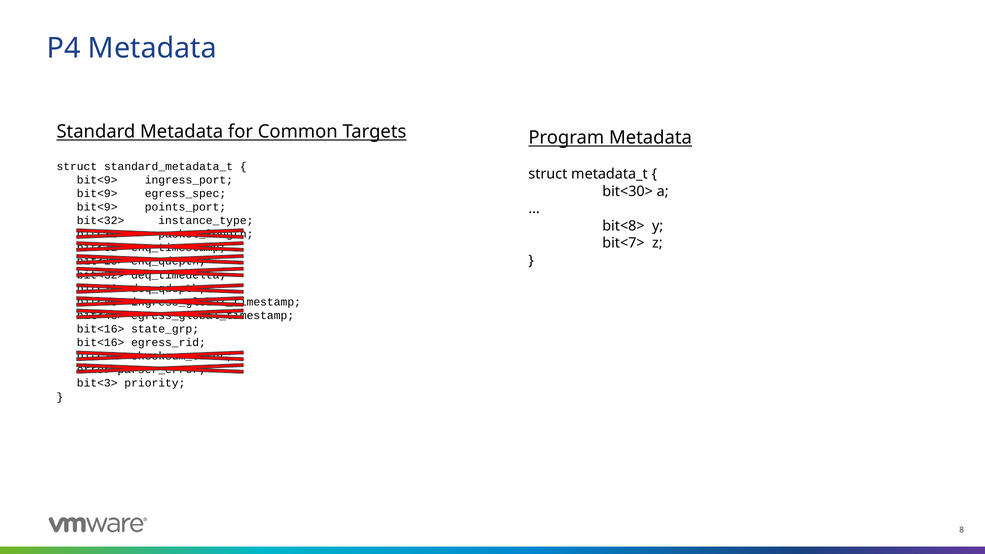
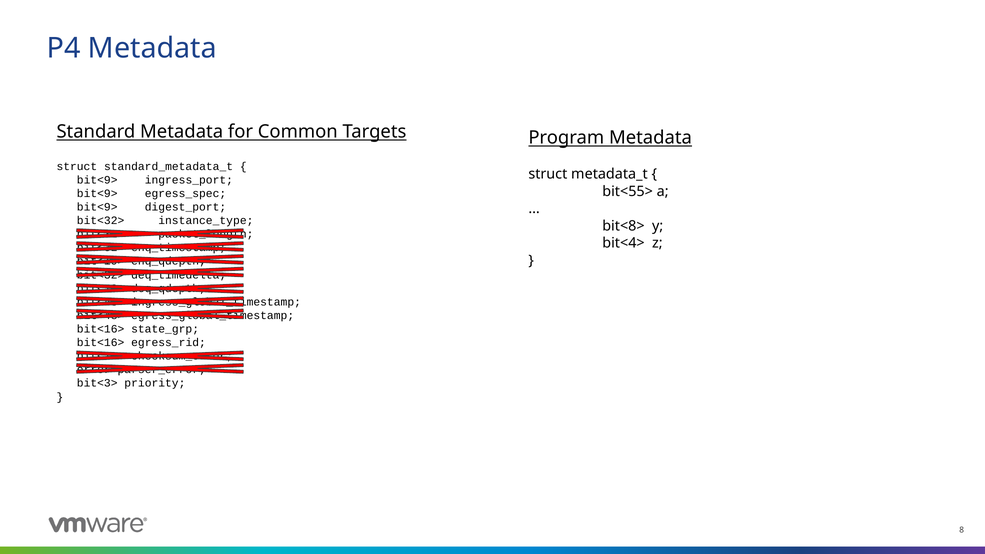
bit<30>: bit<30> -> bit<55>
points_port: points_port -> digest_port
bit<7>: bit<7> -> bit<4>
